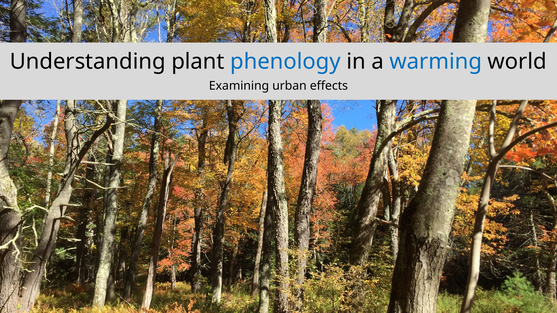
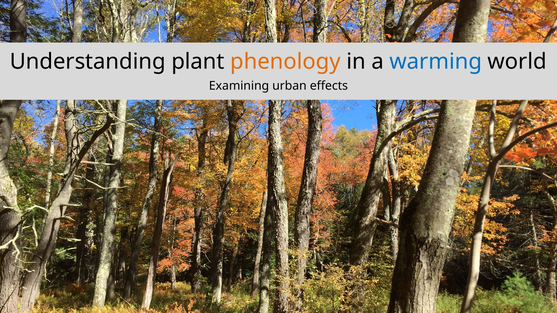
phenology colour: blue -> orange
